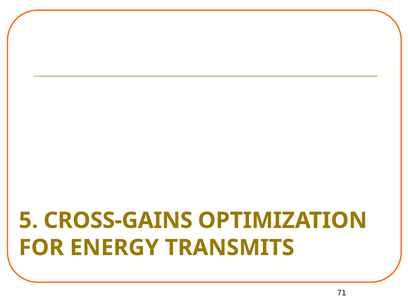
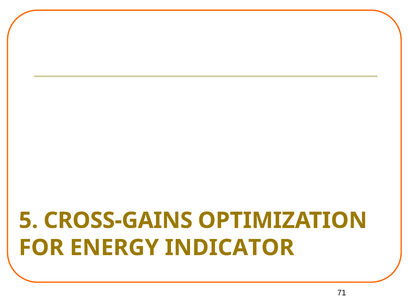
TRANSMITS: TRANSMITS -> INDICATOR
